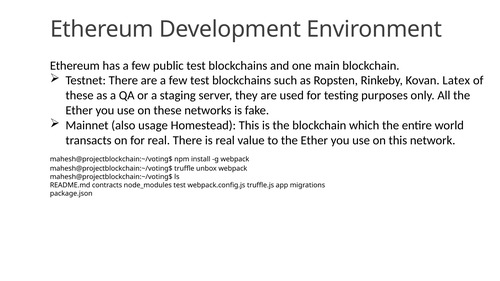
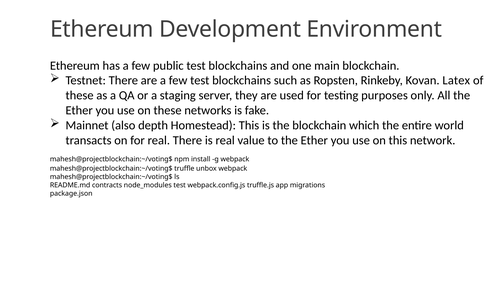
usage: usage -> depth
